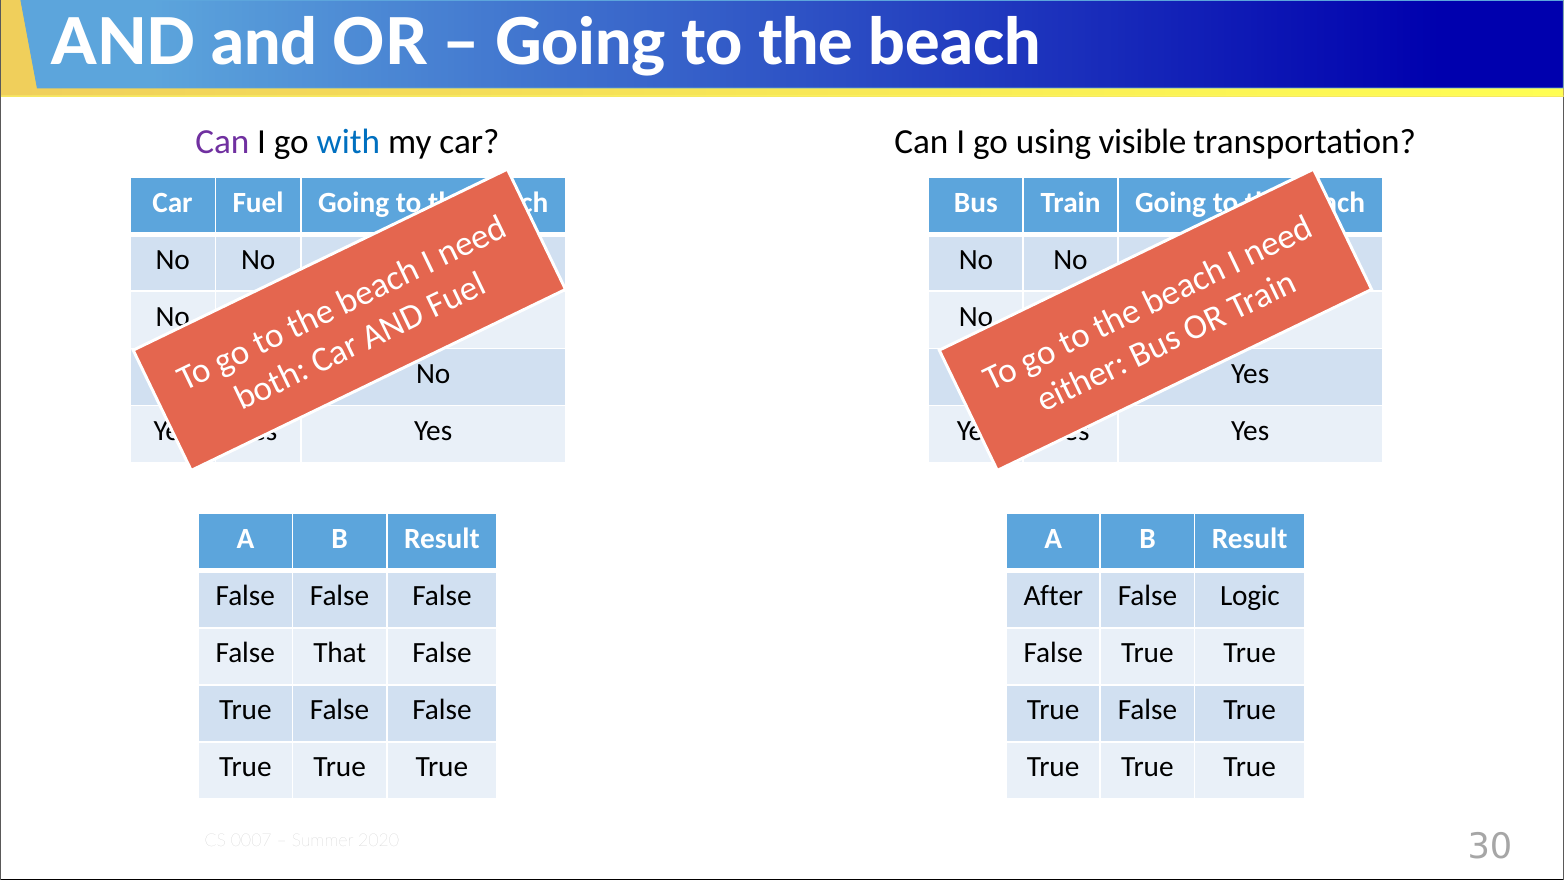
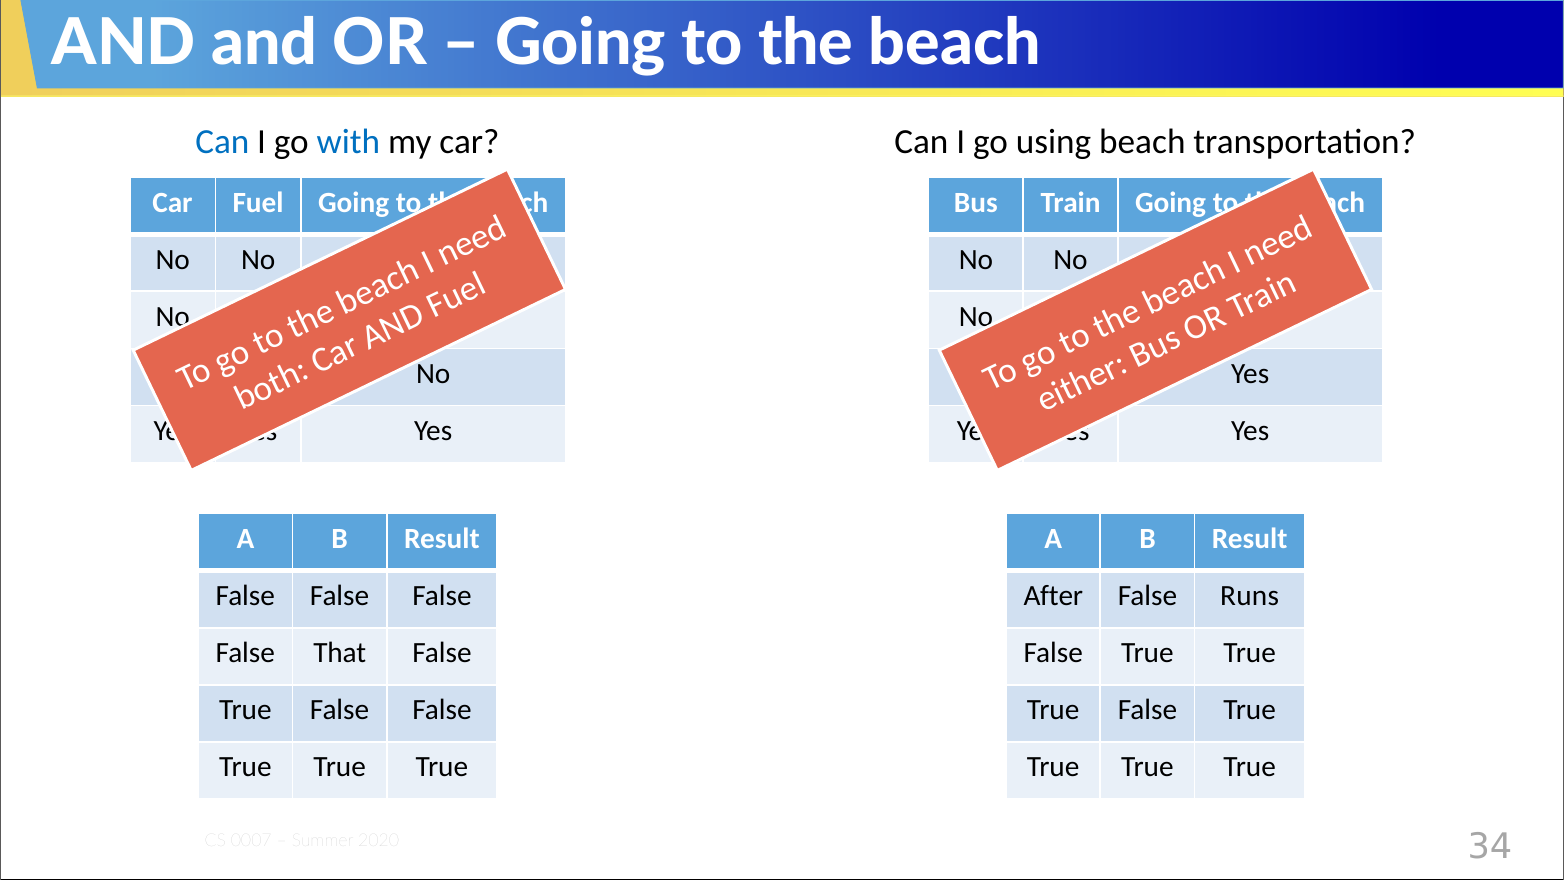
Can at (222, 142) colour: purple -> blue
using visible: visible -> beach
Logic: Logic -> Runs
30: 30 -> 34
